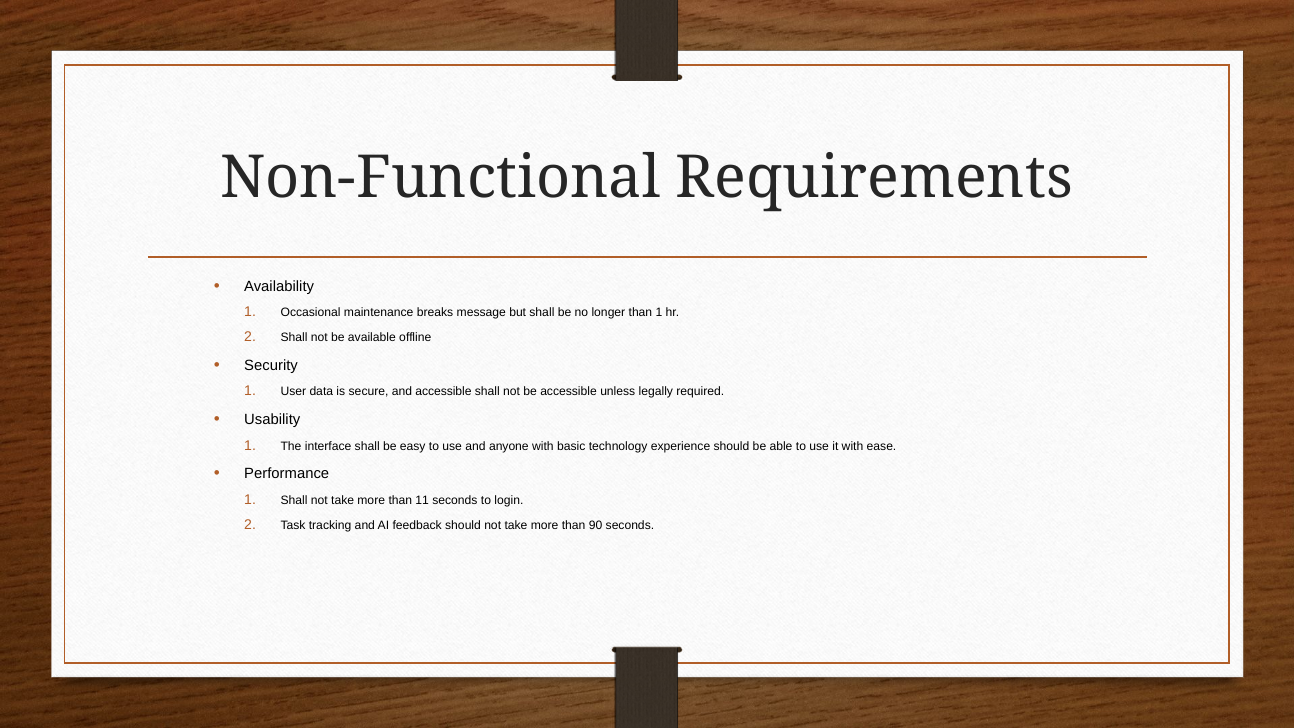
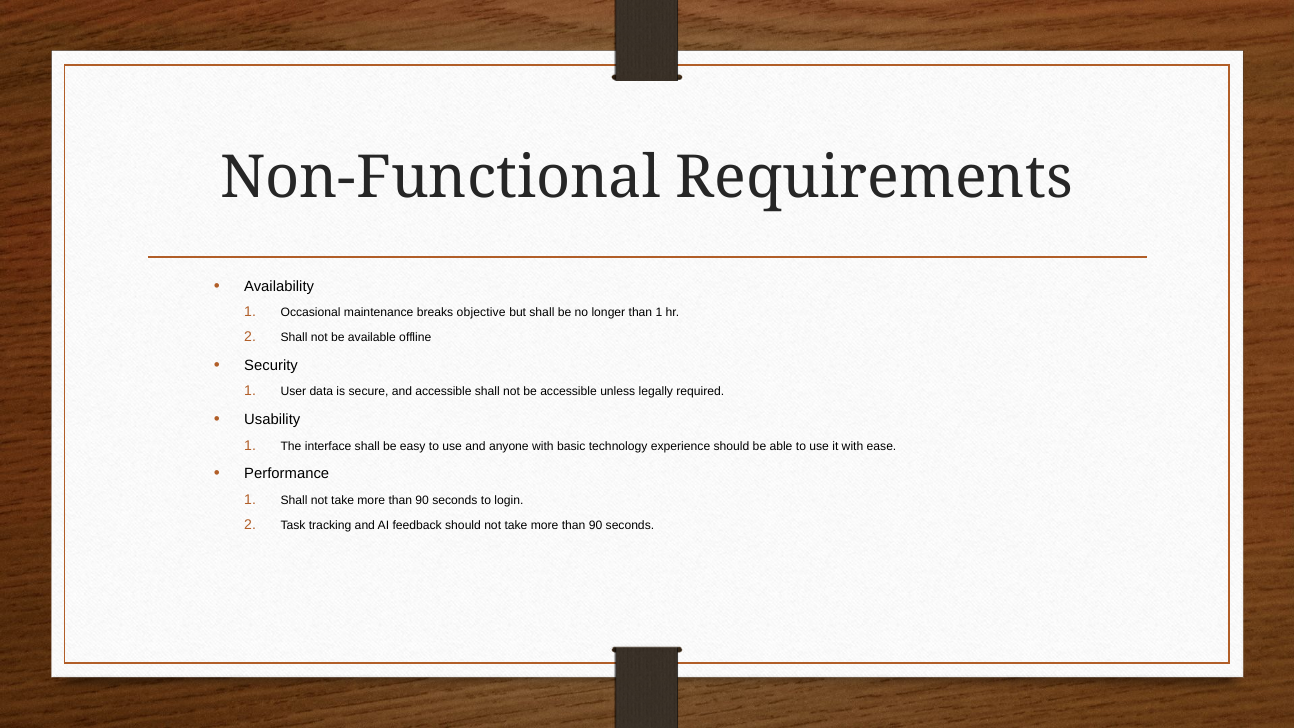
message: message -> objective
11 at (422, 500): 11 -> 90
